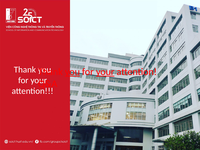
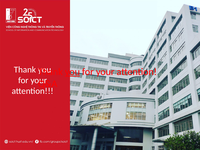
your at (105, 72) underline: present -> none
